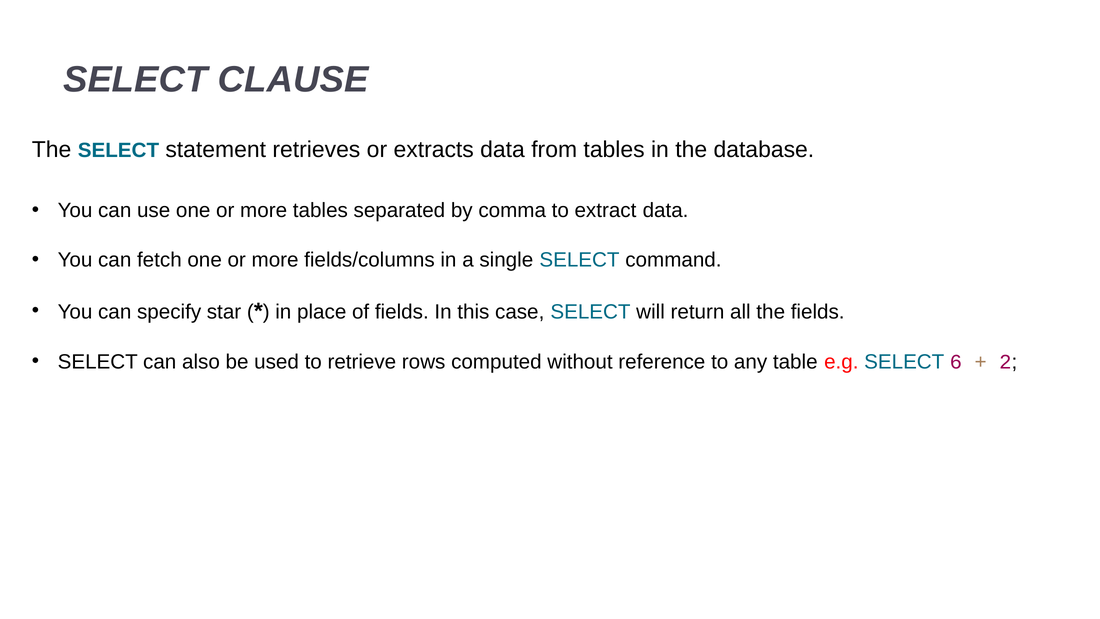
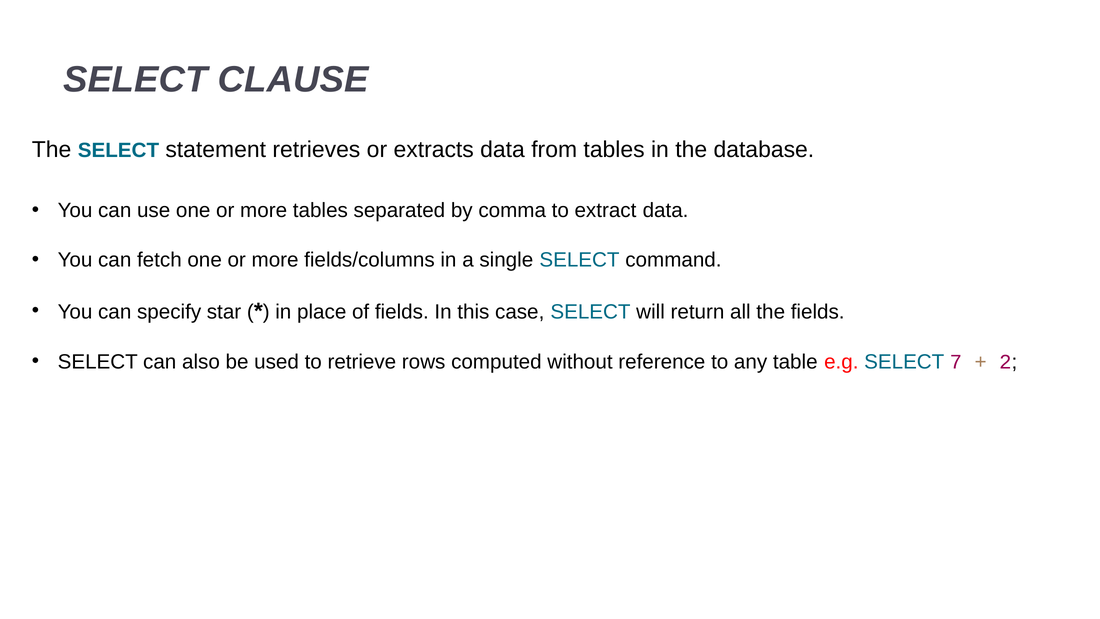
6: 6 -> 7
